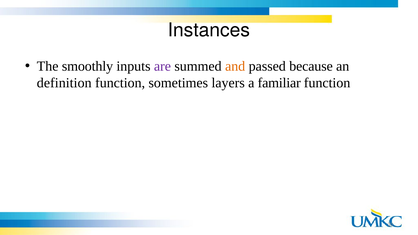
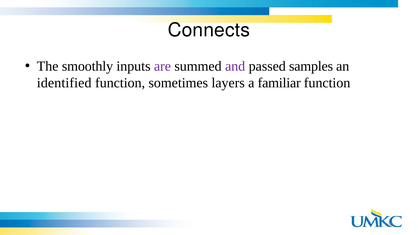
Instances: Instances -> Connects
and colour: orange -> purple
because: because -> samples
definition: definition -> identified
